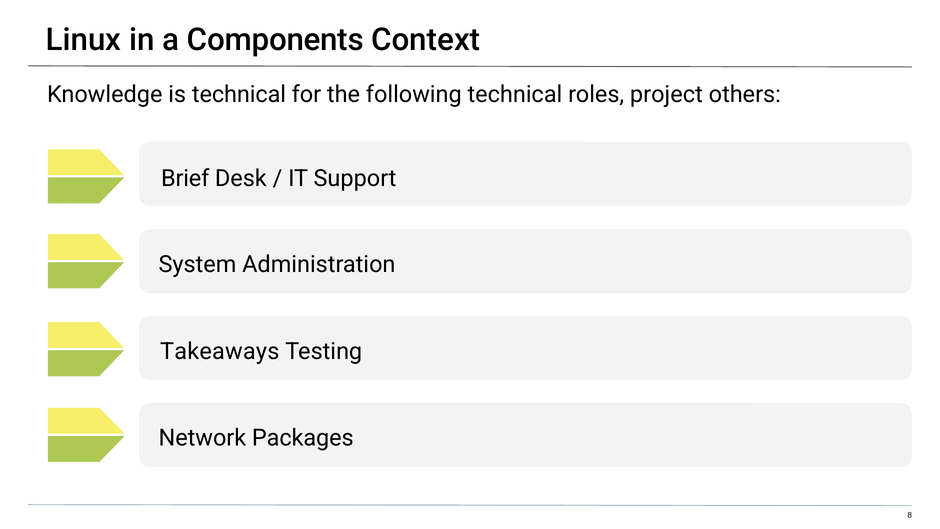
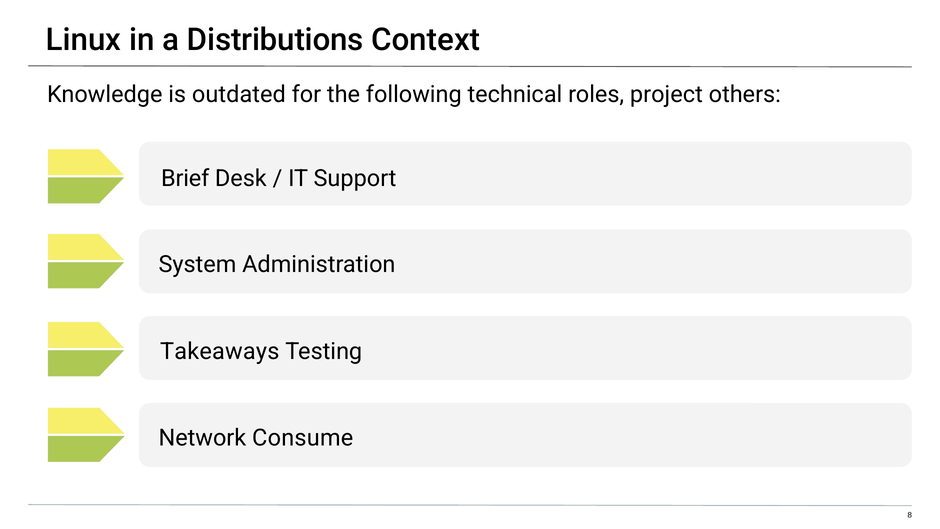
Components: Components -> Distributions
is technical: technical -> outdated
Packages: Packages -> Consume
